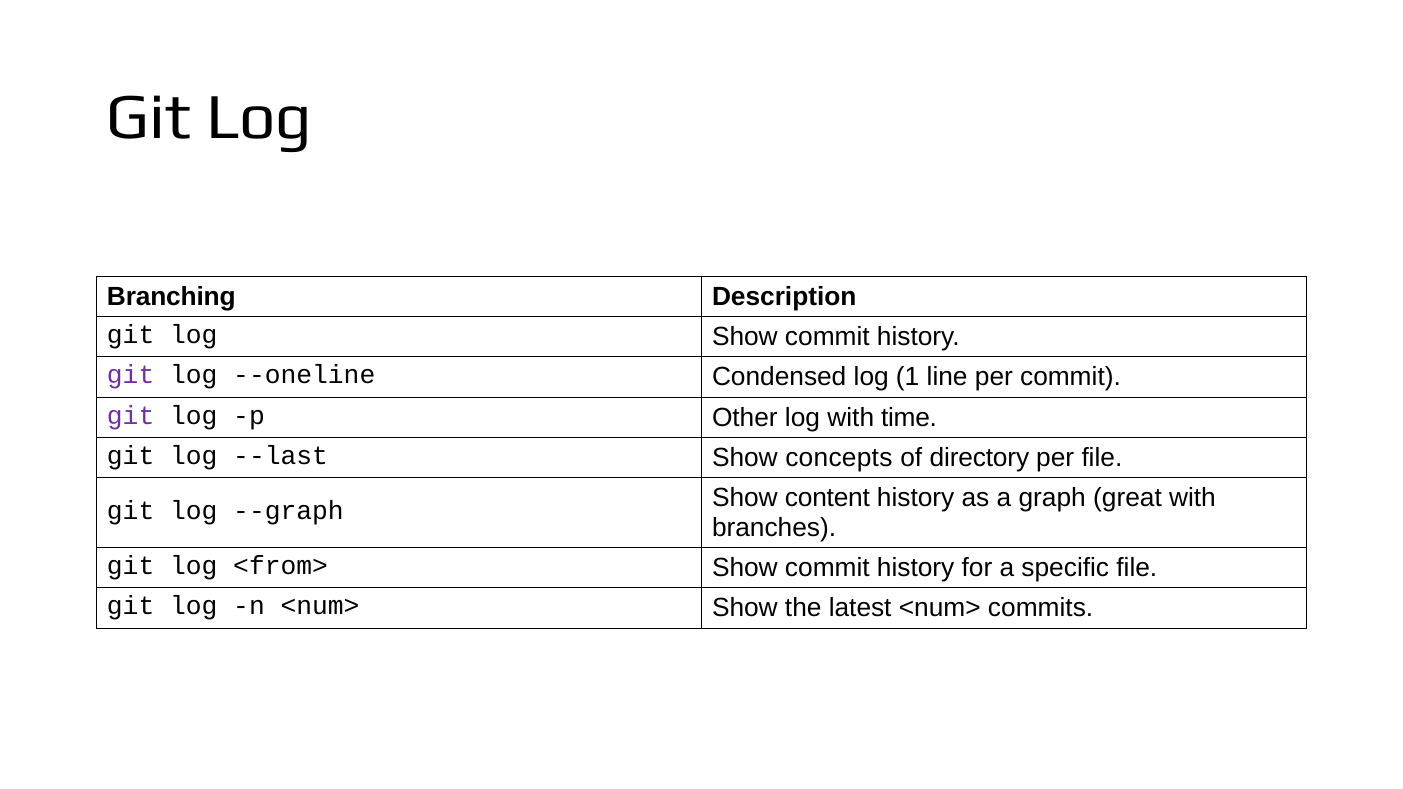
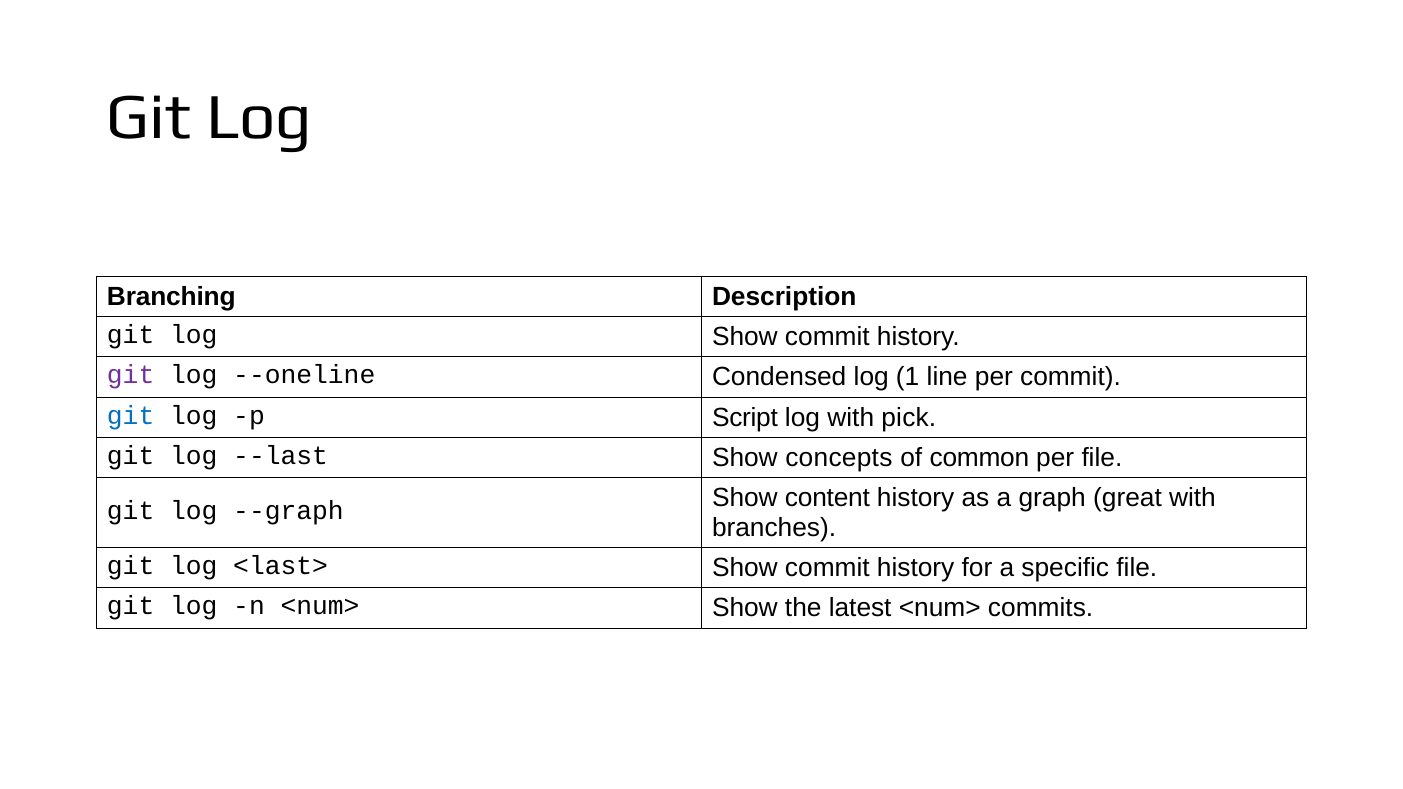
git at (131, 416) colour: purple -> blue
Other: Other -> Script
time: time -> pick
directory: directory -> common
<from>: <from> -> <last>
